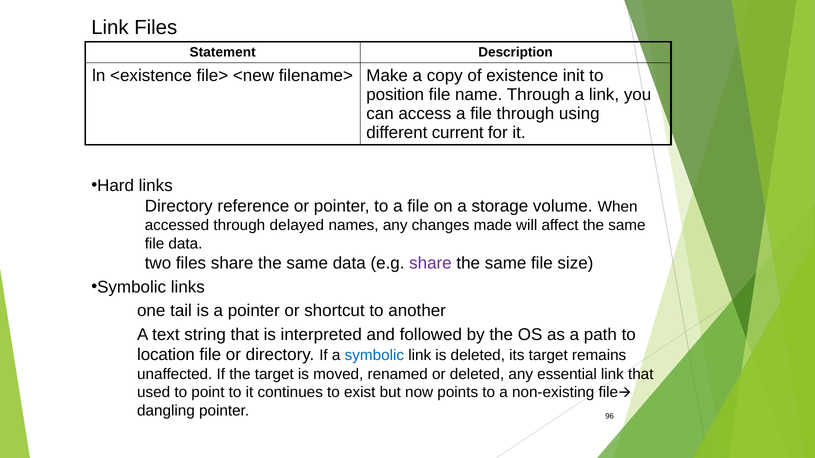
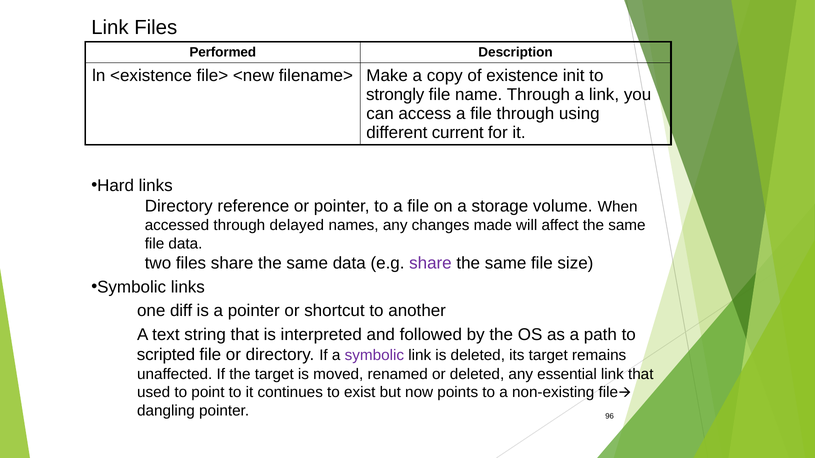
Statement: Statement -> Performed
position: position -> strongly
tail: tail -> diff
location: location -> scripted
symbolic at (374, 356) colour: blue -> purple
